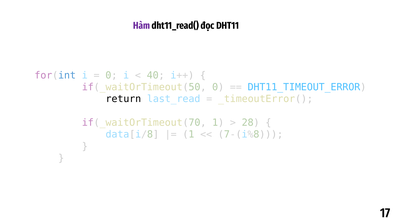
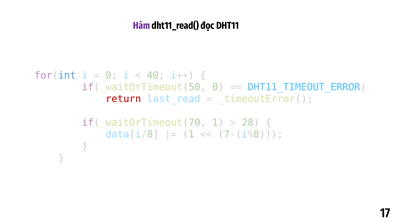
return colour: black -> red
